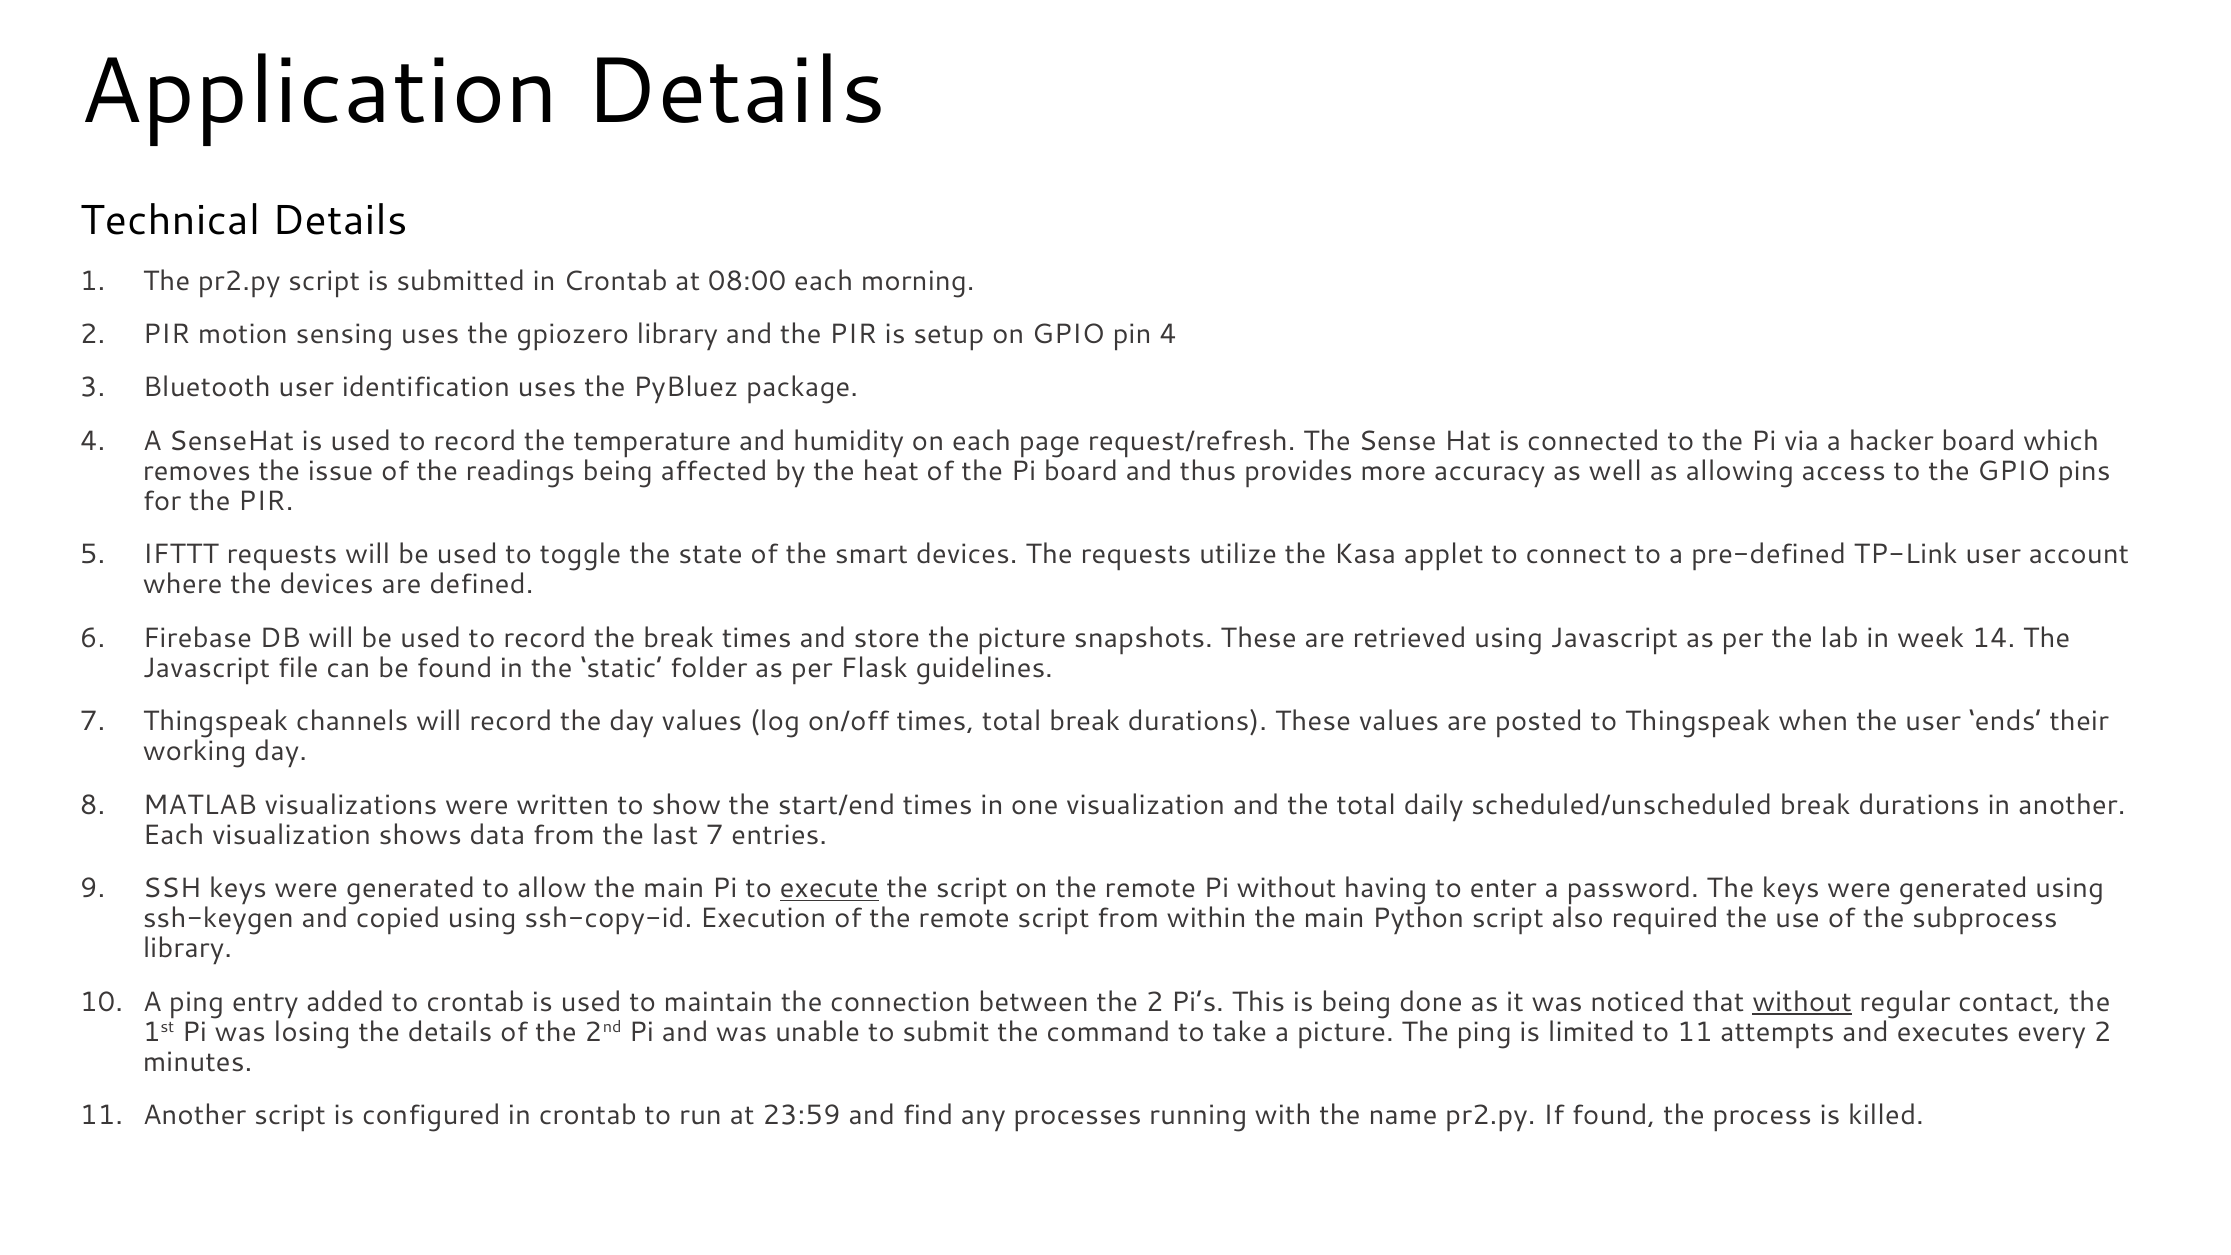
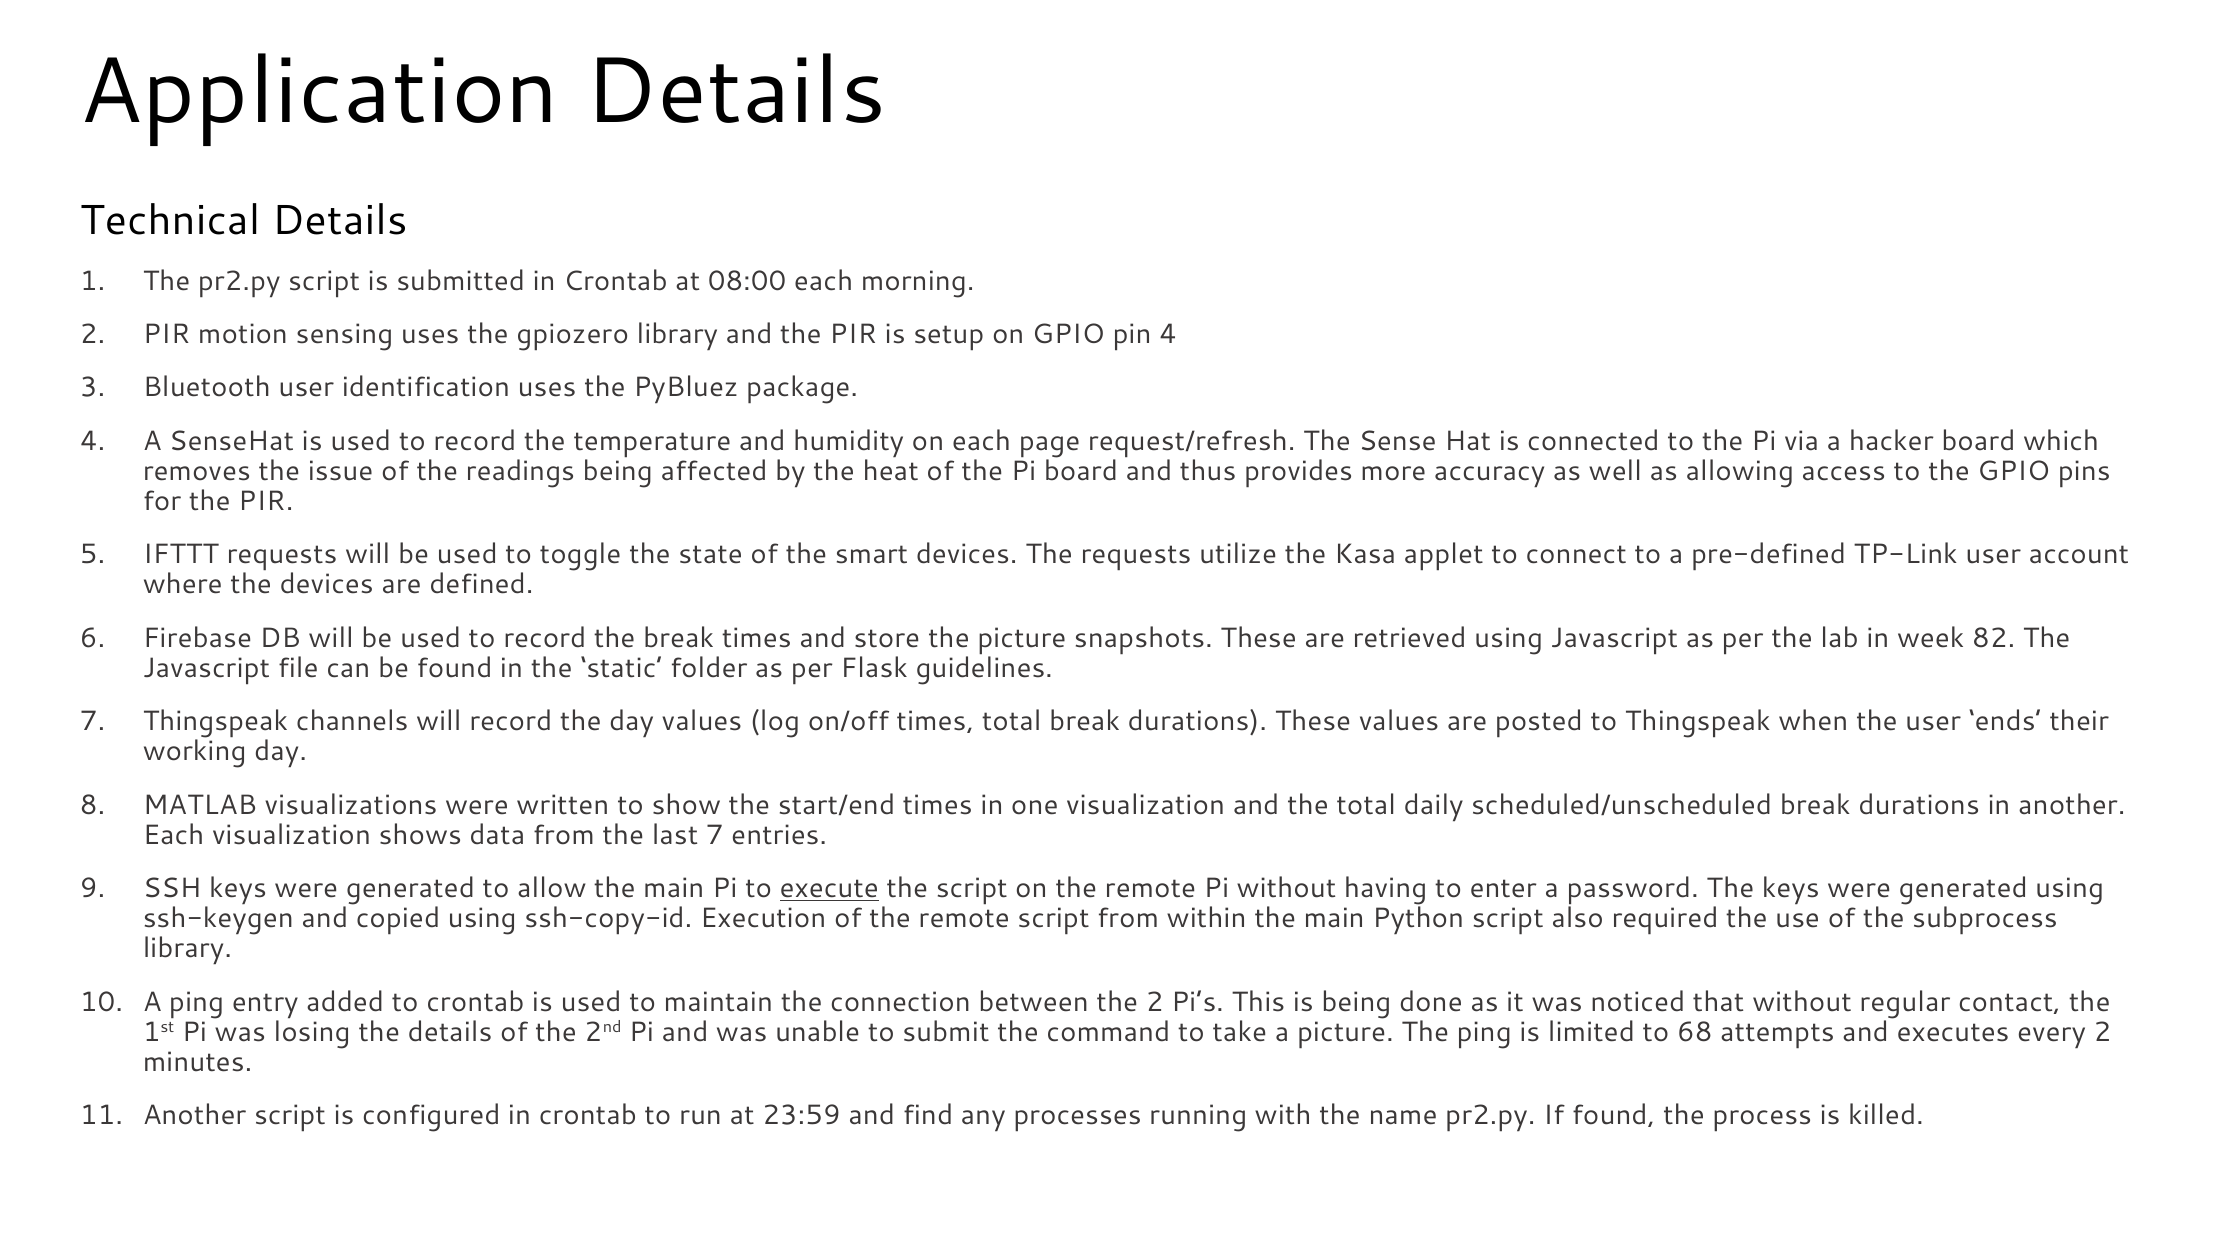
14: 14 -> 82
without at (1802, 1002) underline: present -> none
to 11: 11 -> 68
